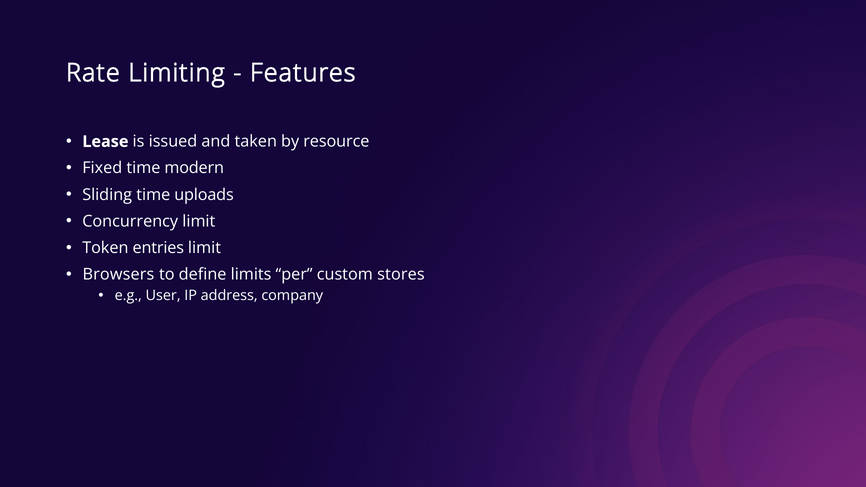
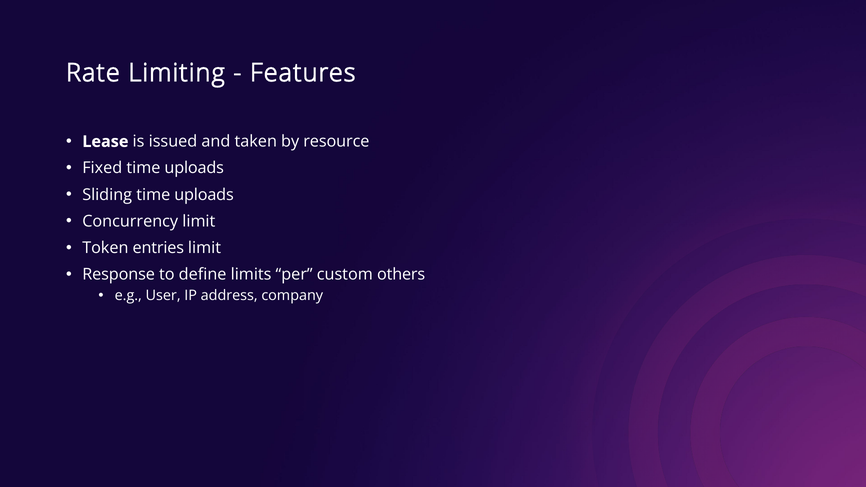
Fixed time modern: modern -> uploads
Browsers: Browsers -> Response
stores: stores -> others
